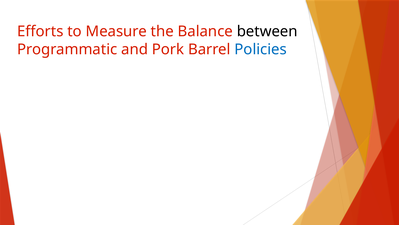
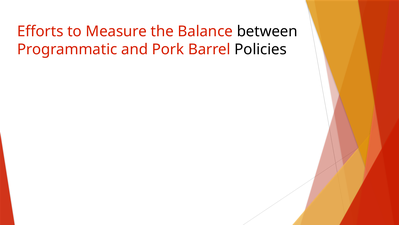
Policies colour: blue -> black
